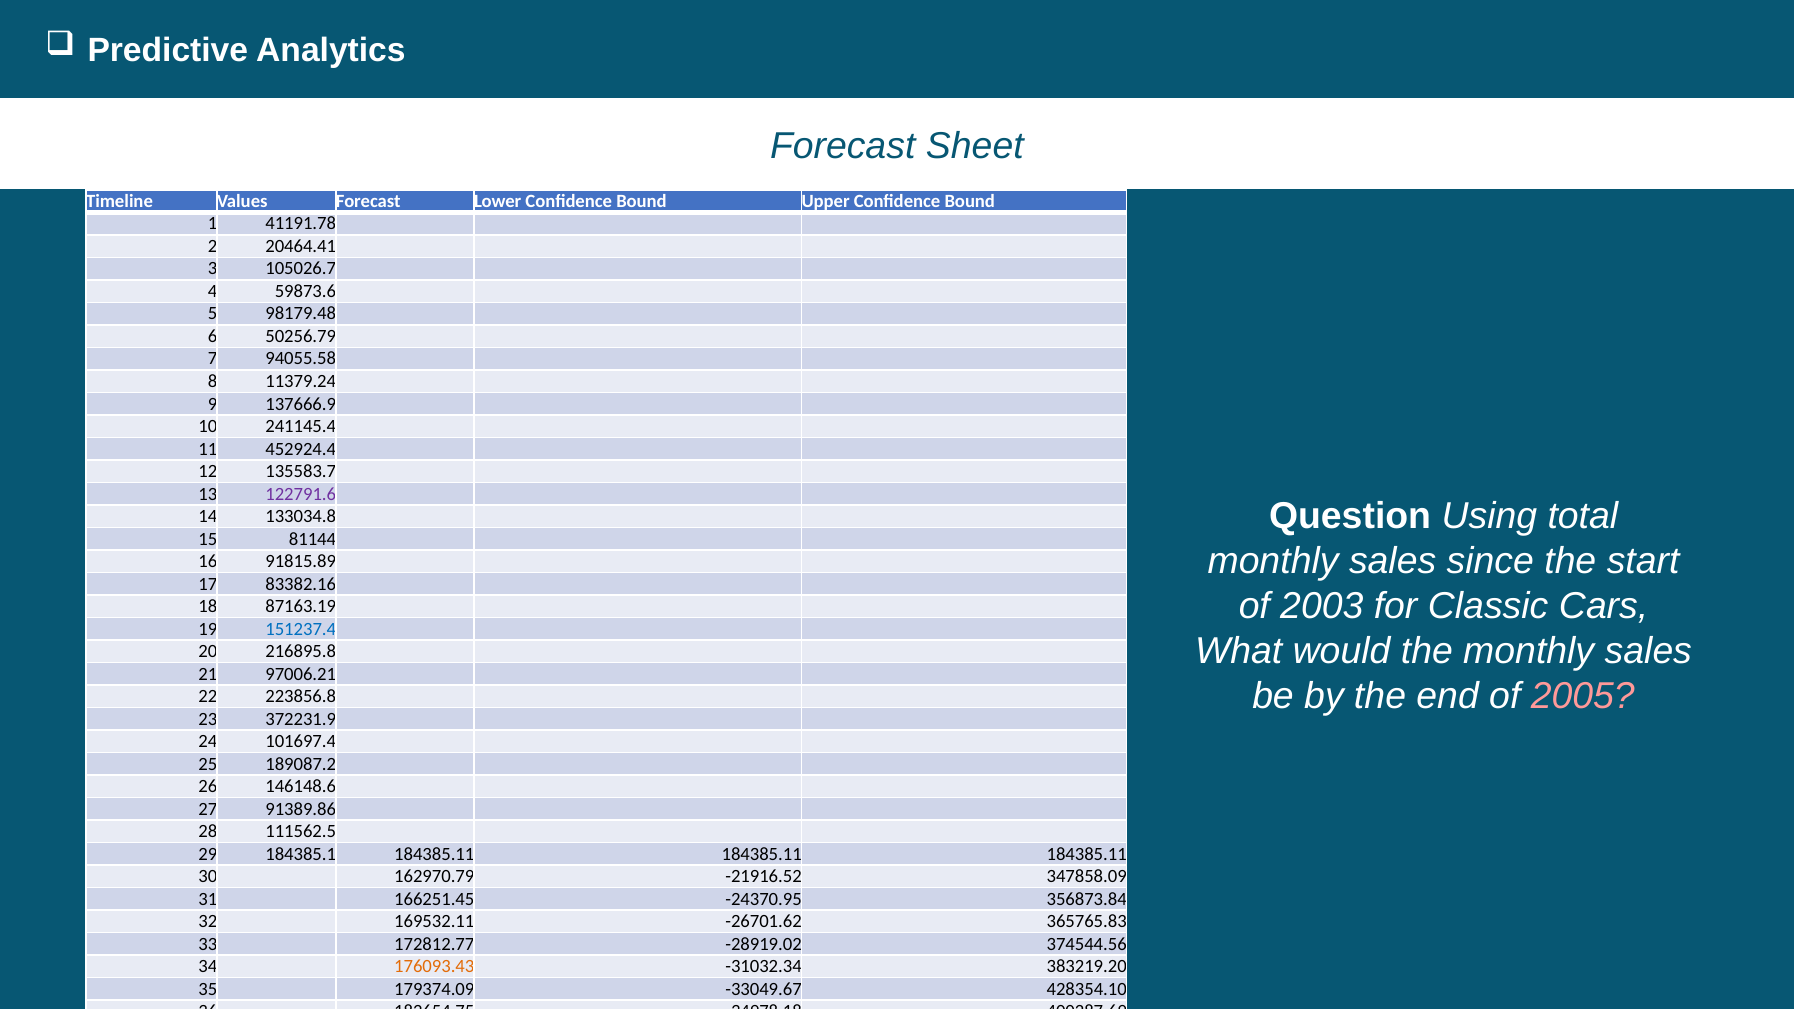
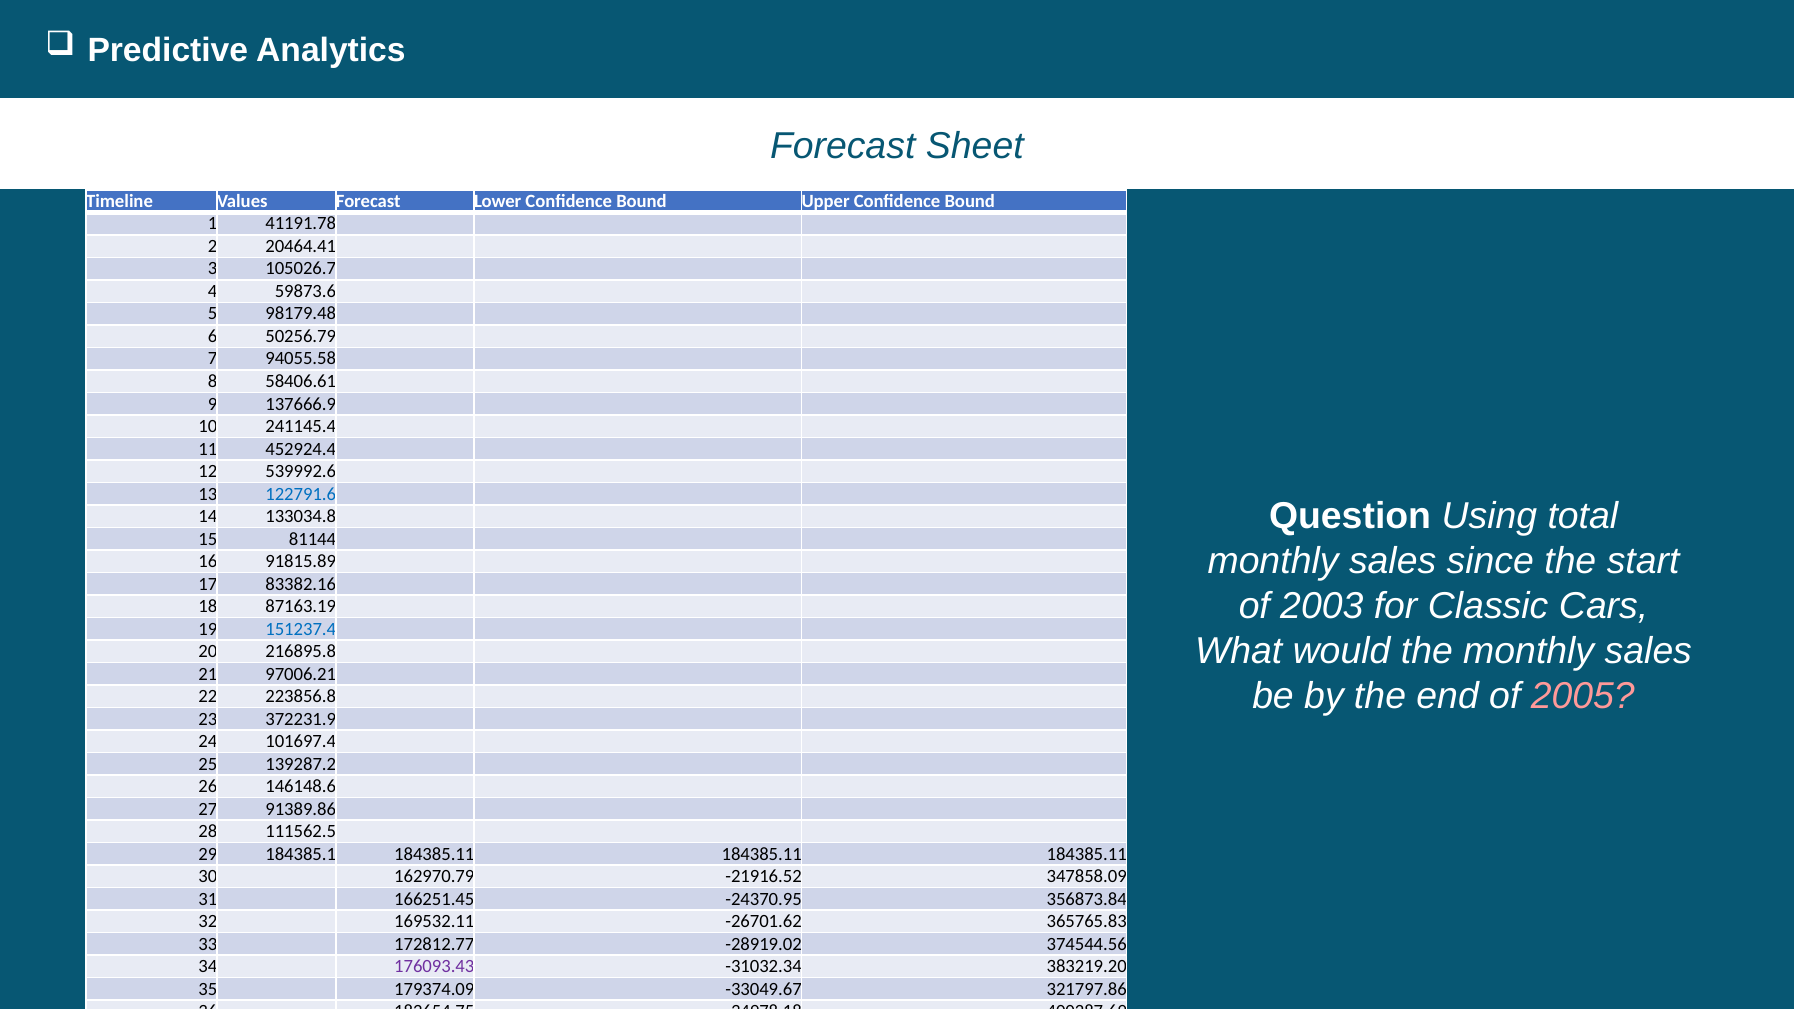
11379.24: 11379.24 -> 58406.61
135583.7: 135583.7 -> 539992.6
122791.6 colour: purple -> blue
189087.2: 189087.2 -> 139287.2
176093.43 colour: orange -> purple
428354.10: 428354.10 -> 321797.86
